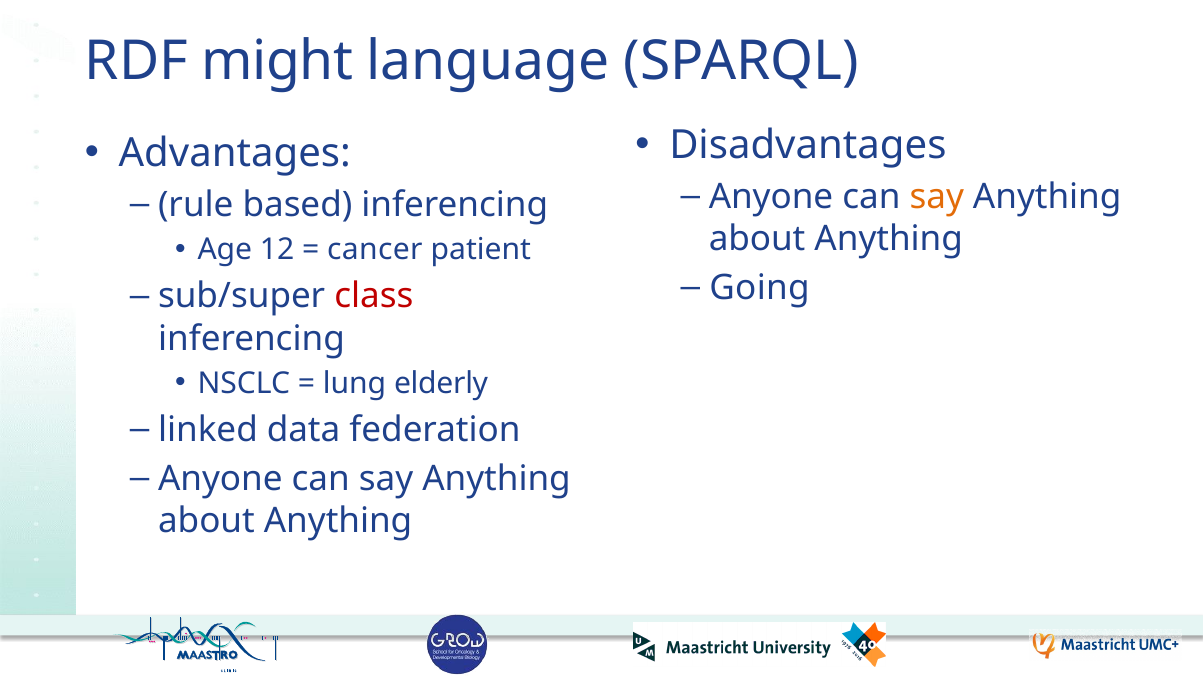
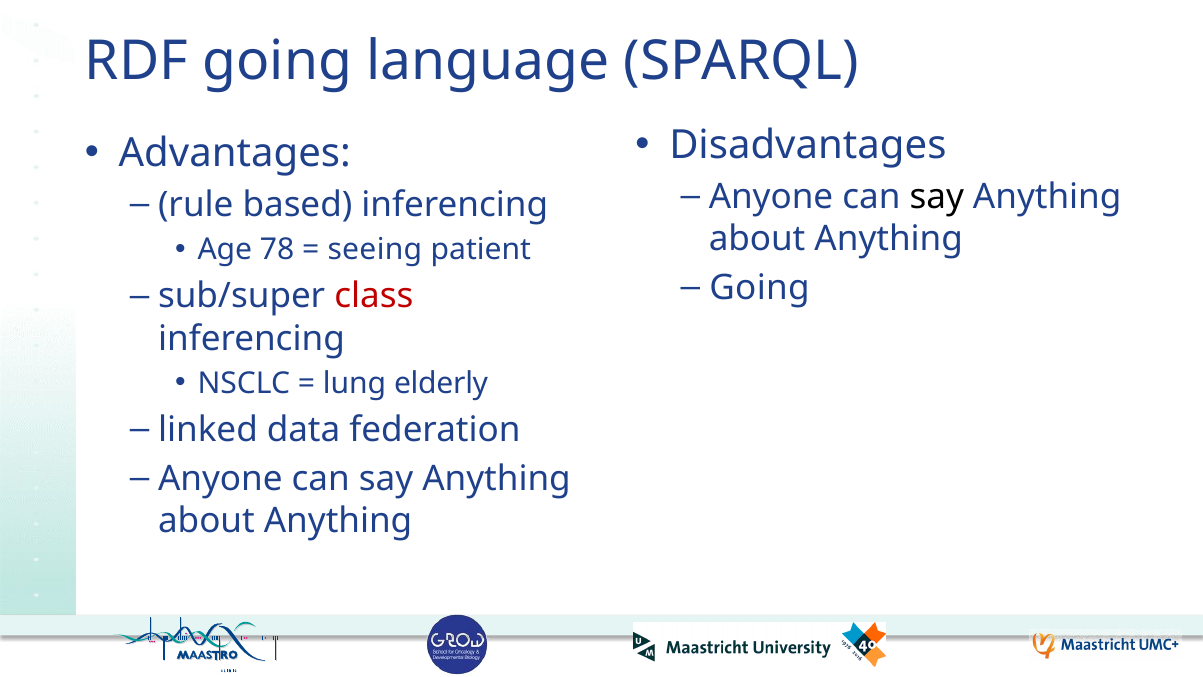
RDF might: might -> going
say at (937, 197) colour: orange -> black
12: 12 -> 78
cancer: cancer -> seeing
